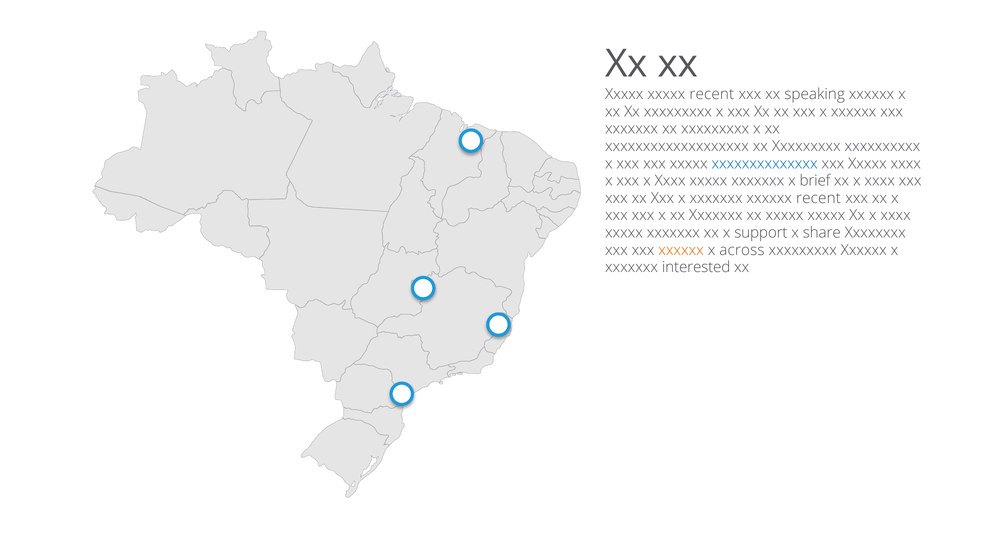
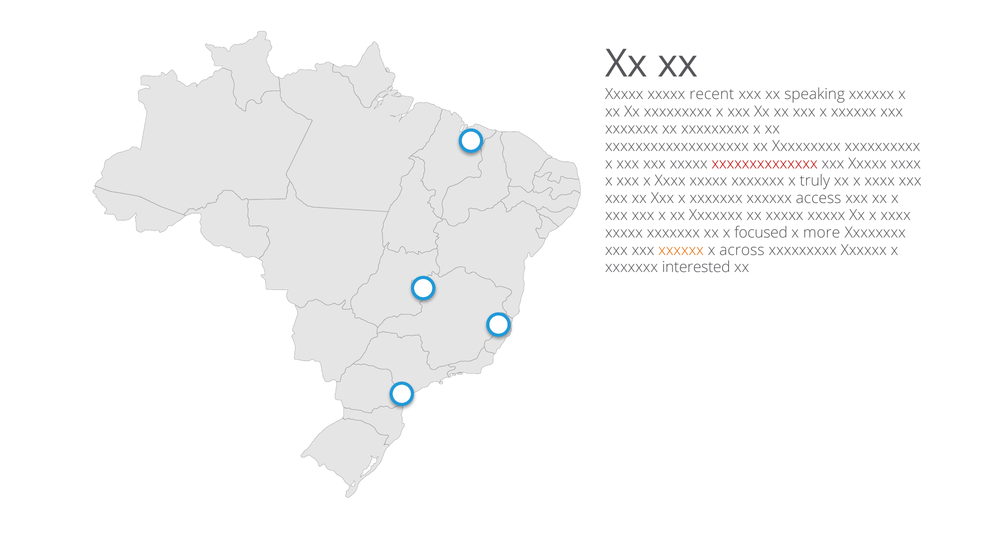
xxxxxxxxxxxxxx colour: blue -> red
brief: brief -> truly
xxxxxx recent: recent -> access
support: support -> focused
share: share -> more
